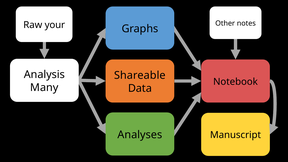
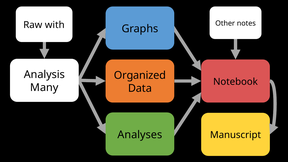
your: your -> with
Shareable: Shareable -> Organized
